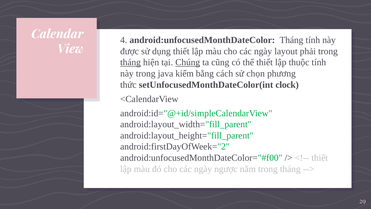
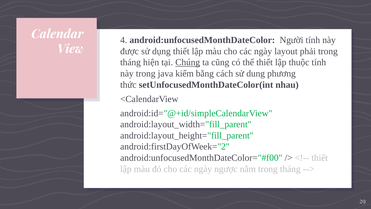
android:unfocusedMonthDateColor Tháng: Tháng -> Người
tháng at (131, 62) underline: present -> none
chọn: chọn -> dung
clock: clock -> nhau
